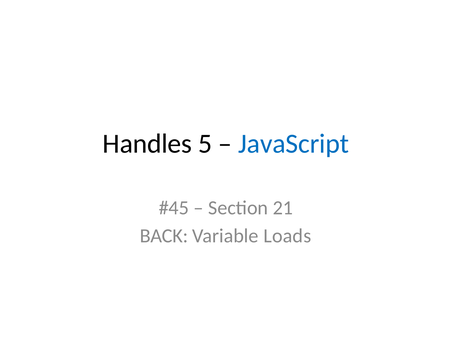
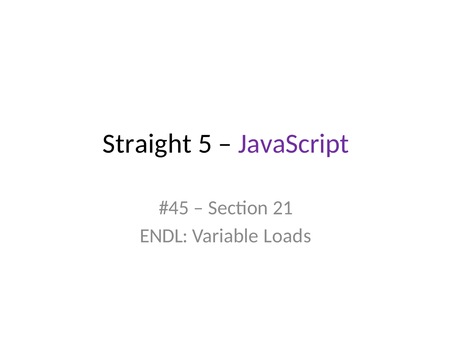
Handles: Handles -> Straight
JavaScript colour: blue -> purple
BACK: BACK -> ENDL
